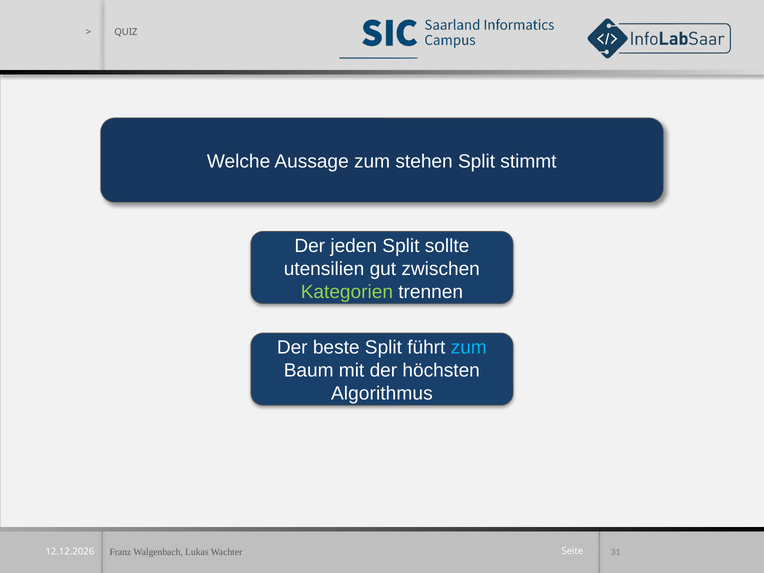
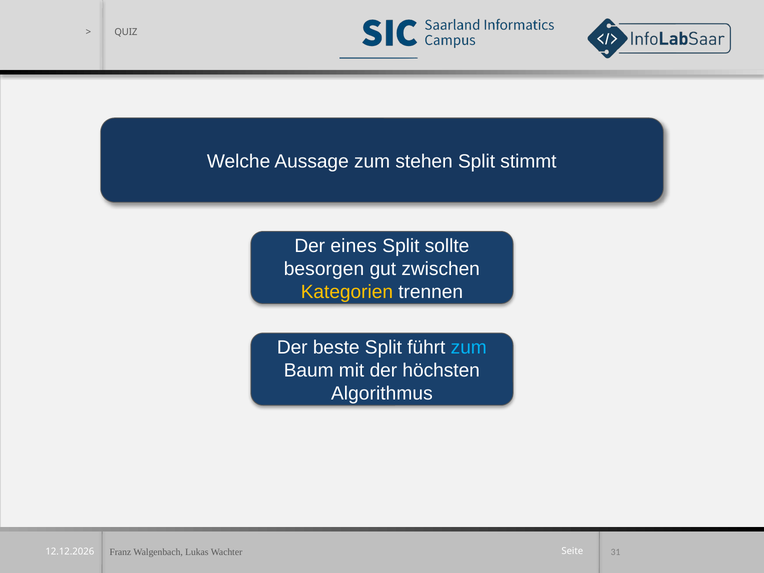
jeden: jeden -> eines
utensilien: utensilien -> besorgen
Kategorien colour: light green -> yellow
